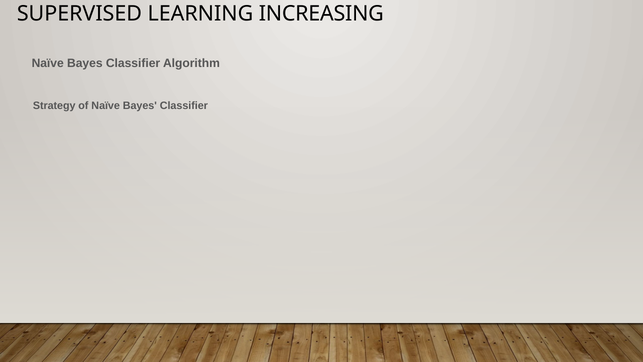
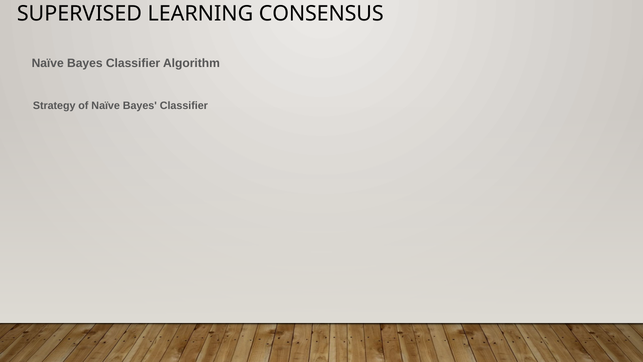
INCREASING: INCREASING -> CONSENSUS
